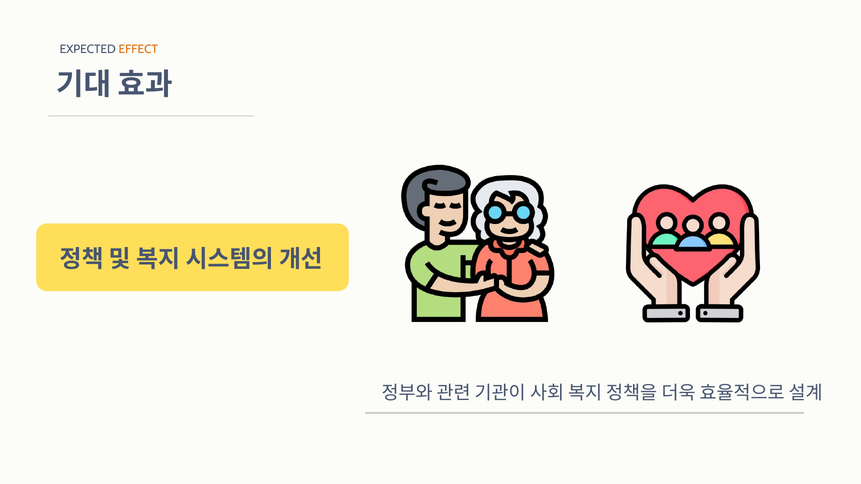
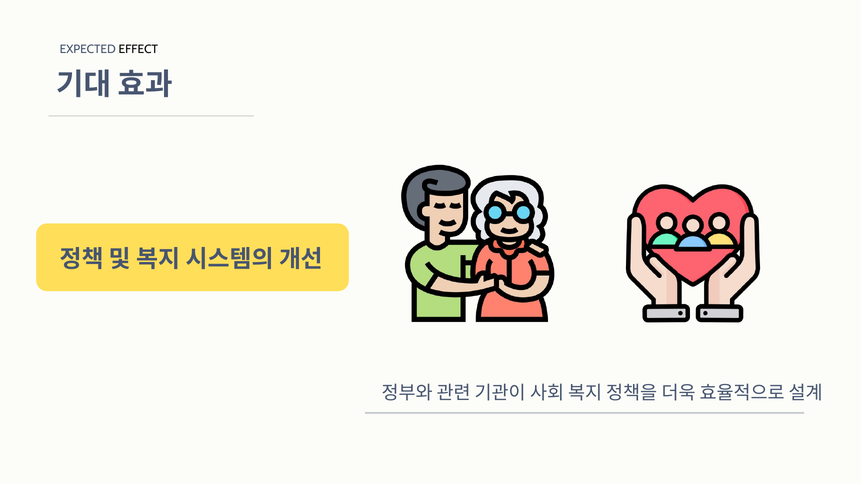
EFFECT colour: orange -> black
